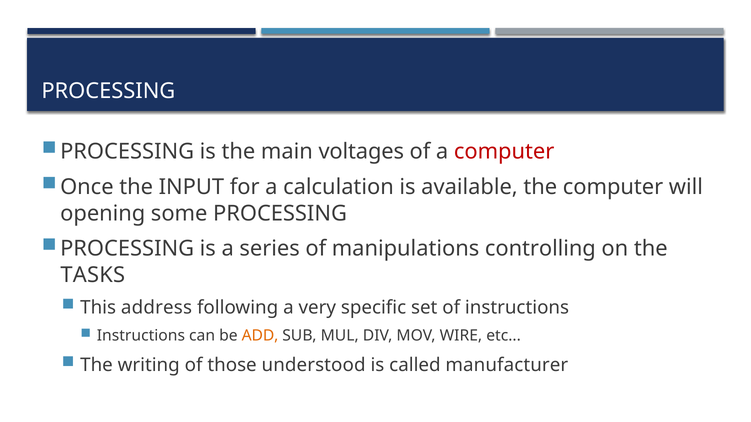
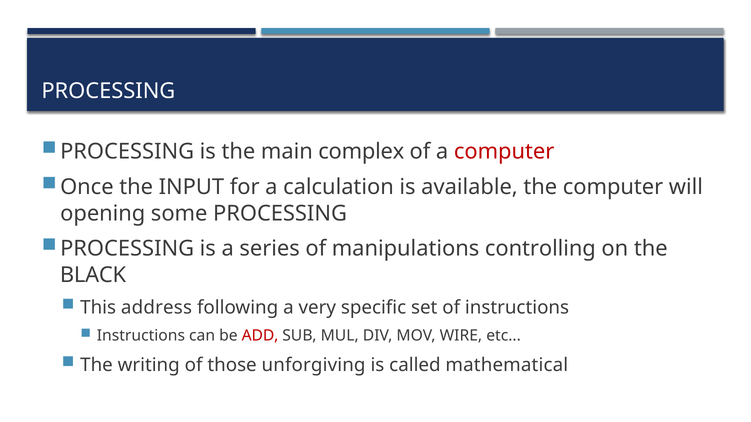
voltages: voltages -> complex
TASKS: TASKS -> BLACK
ADD colour: orange -> red
understood: understood -> unforgiving
manufacturer: manufacturer -> mathematical
